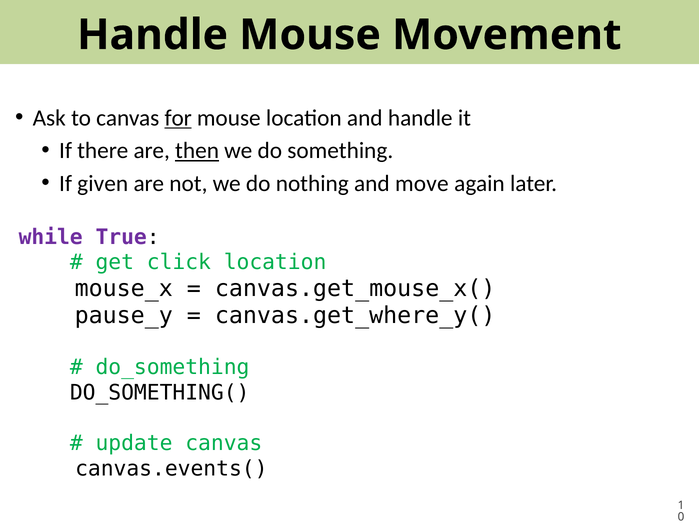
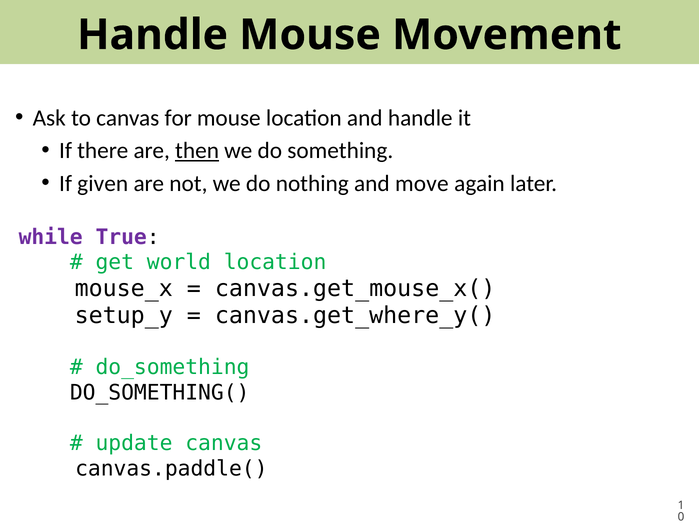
for underline: present -> none
click: click -> world
pause_y: pause_y -> setup_y
canvas.events(: canvas.events( -> canvas.paddle(
